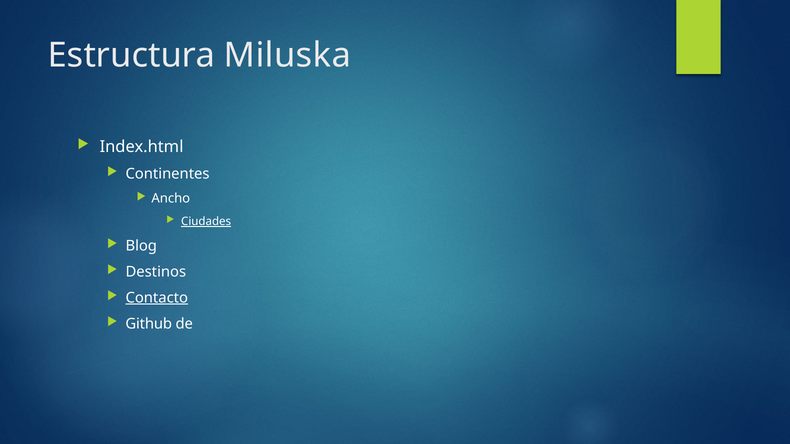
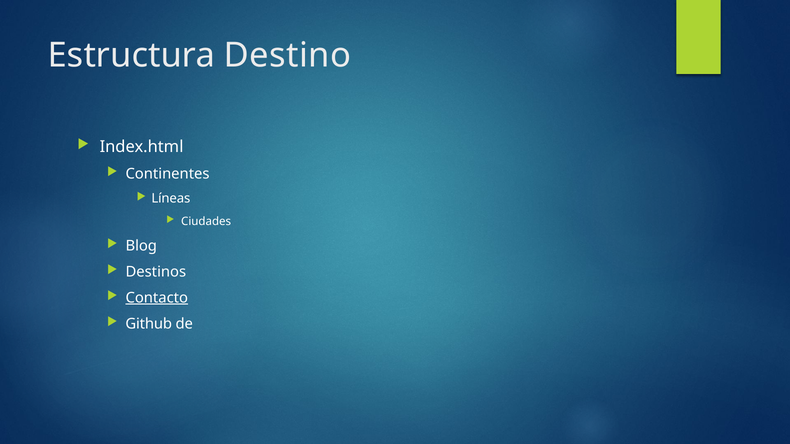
Miluska: Miluska -> Destino
Ancho: Ancho -> Líneas
Ciudades underline: present -> none
